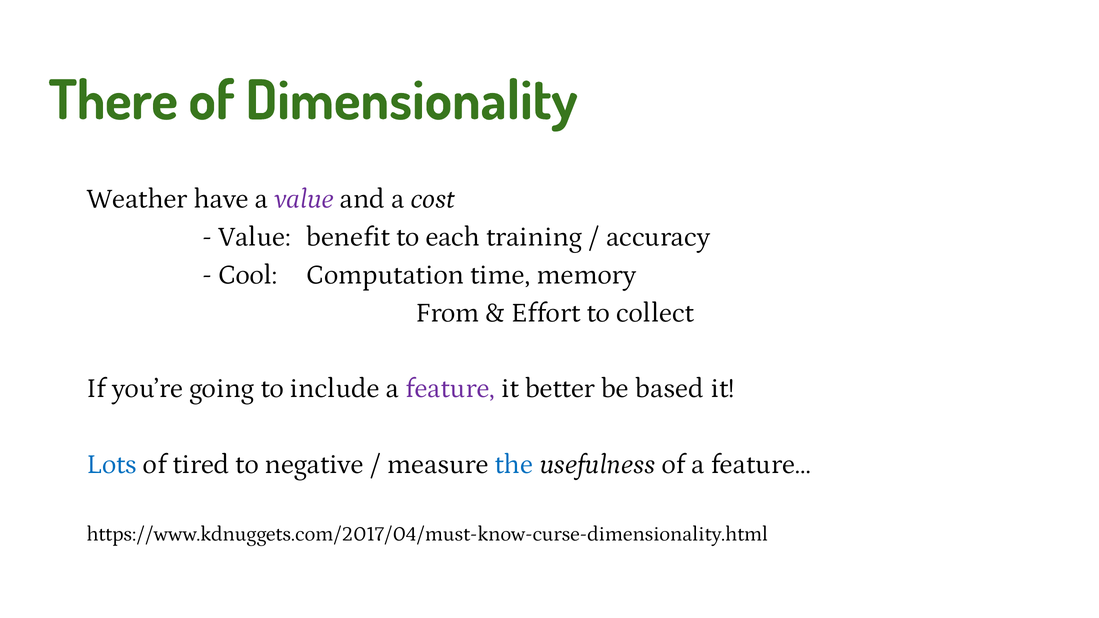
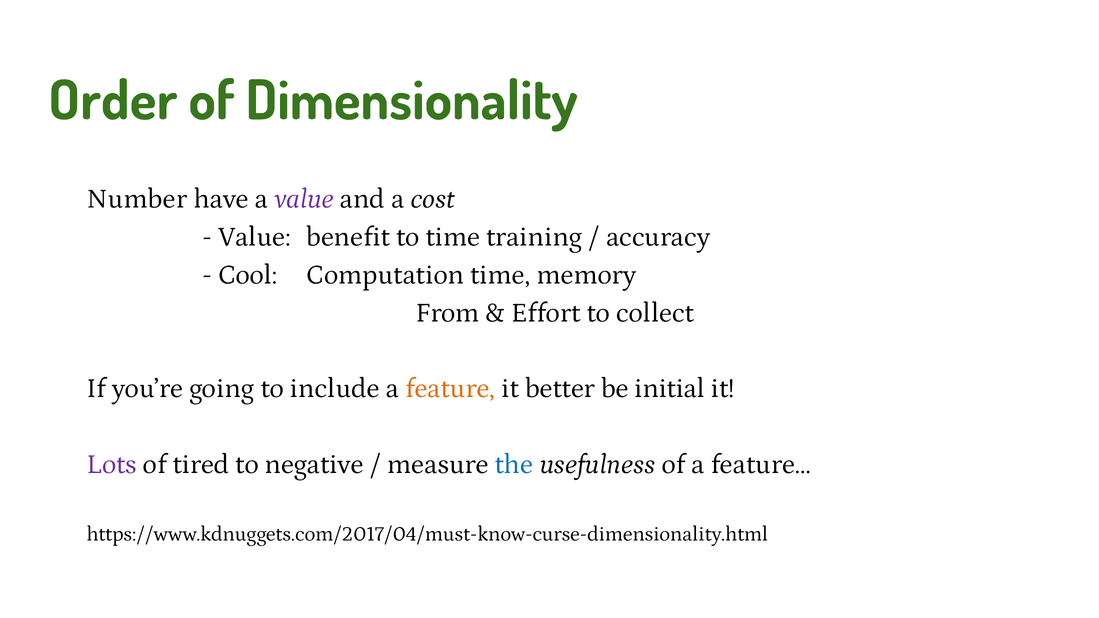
There: There -> Order
Weather: Weather -> Number
to each: each -> time
feature colour: purple -> orange
based: based -> initial
Lots colour: blue -> purple
